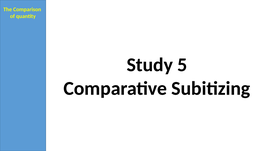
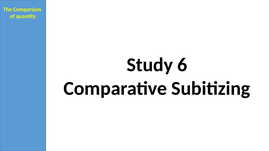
5: 5 -> 6
